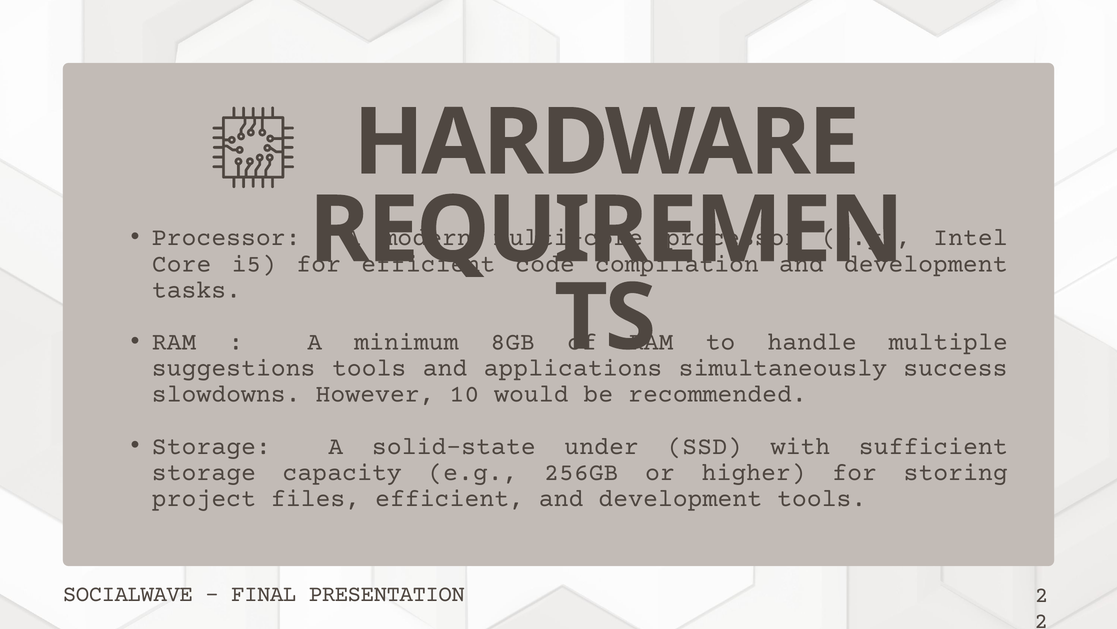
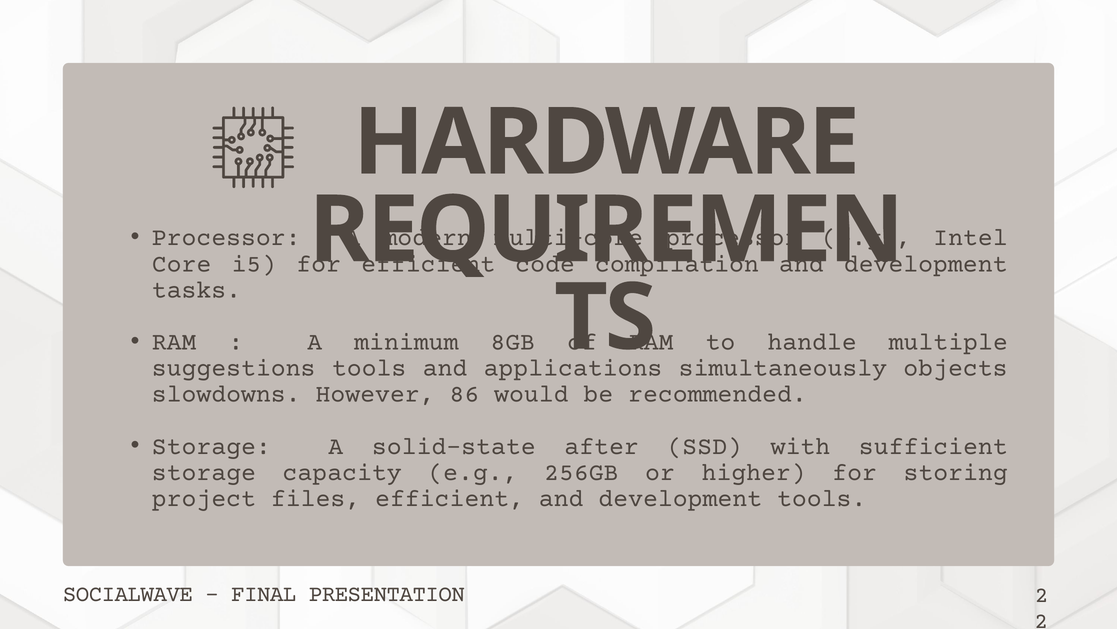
success: success -> objects
10: 10 -> 86
under: under -> after
